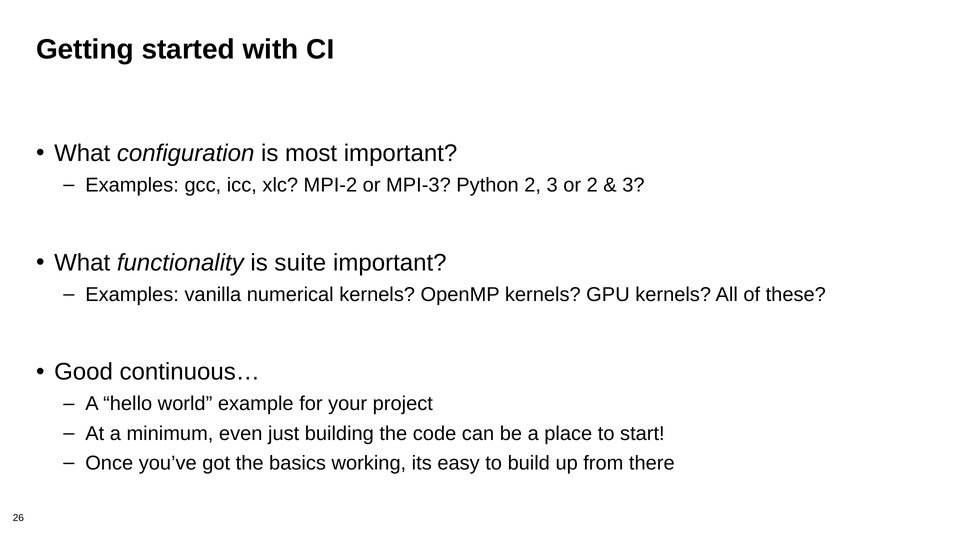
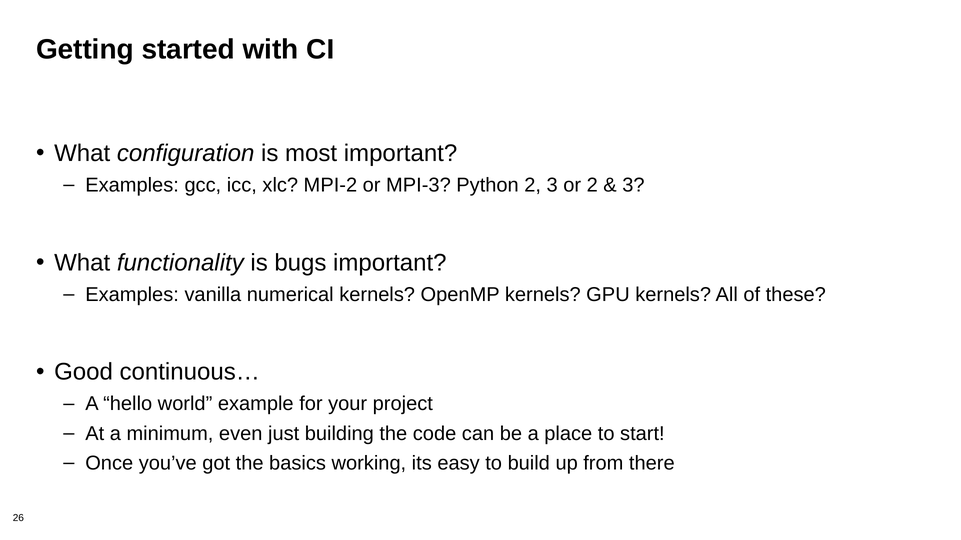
suite: suite -> bugs
